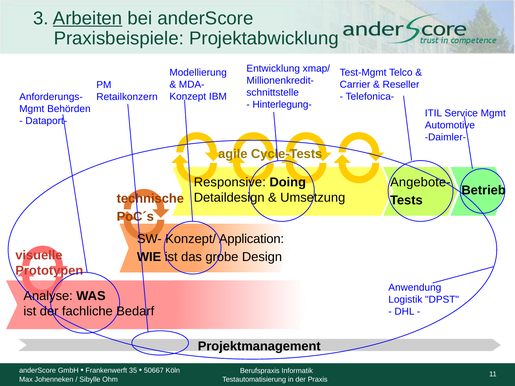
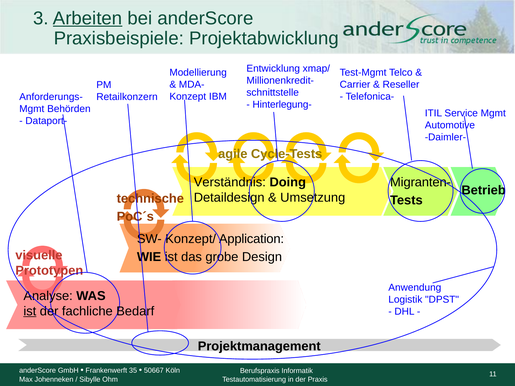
Responsive: Responsive -> Verständnis
Angebote-: Angebote- -> Migranten-
ist at (30, 311) underline: none -> present
